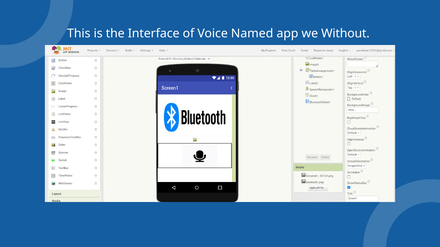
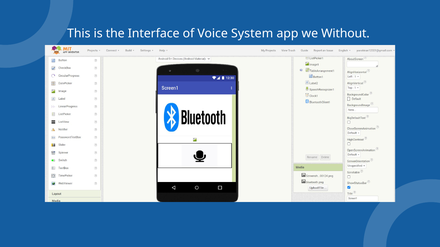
Named: Named -> System
